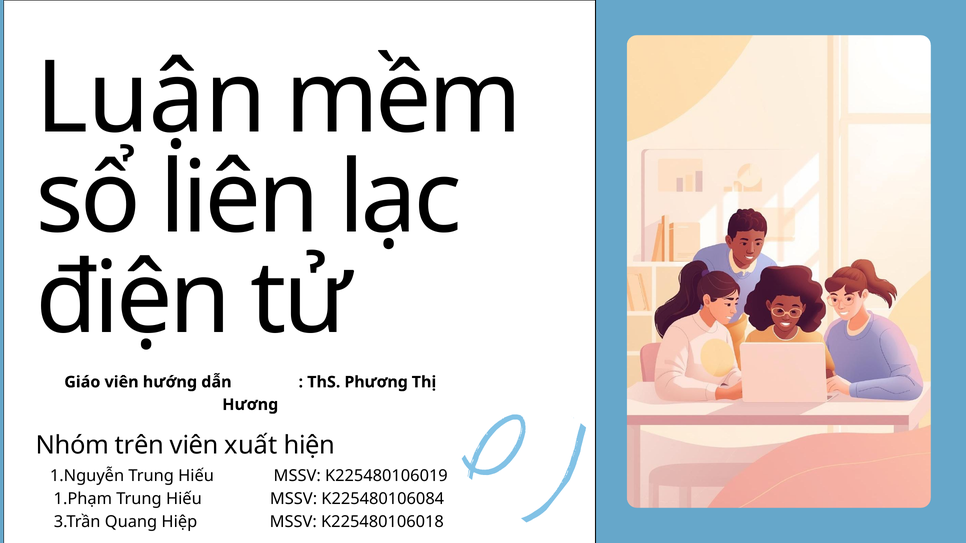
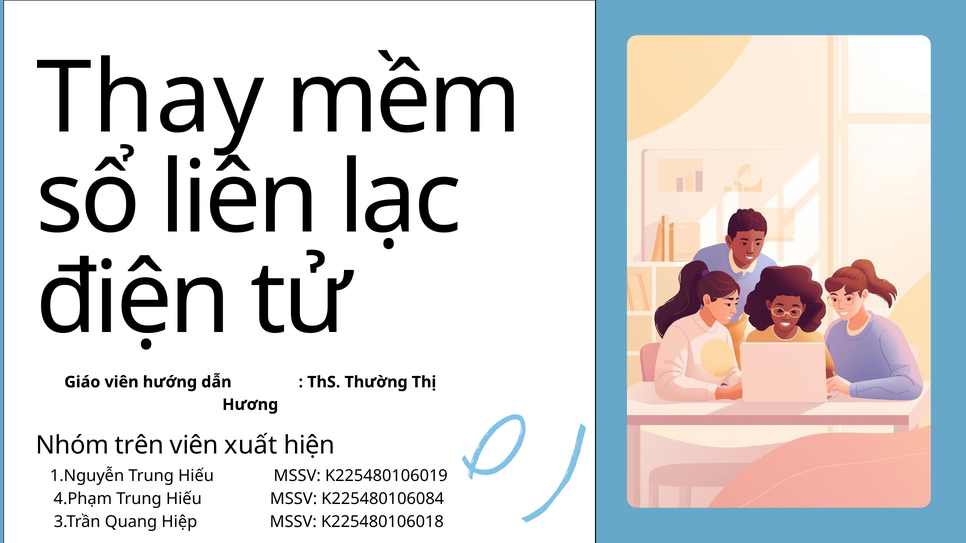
Luận: Luận -> Thay
Phương: Phương -> Thường
1.Phạm: 1.Phạm -> 4.Phạm
